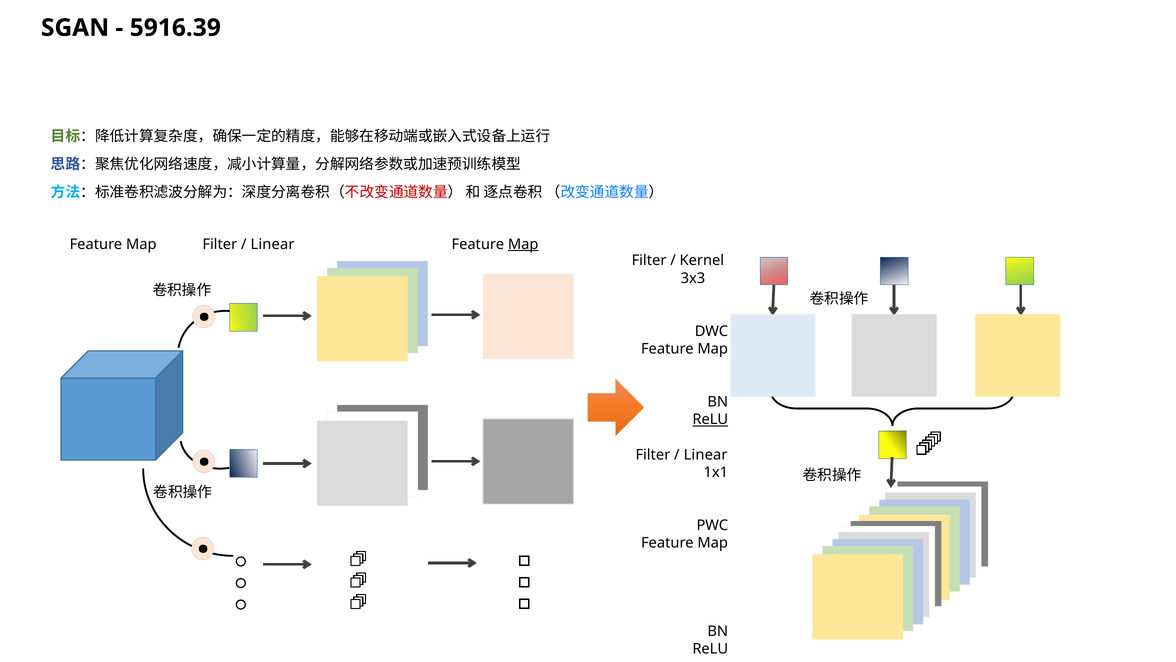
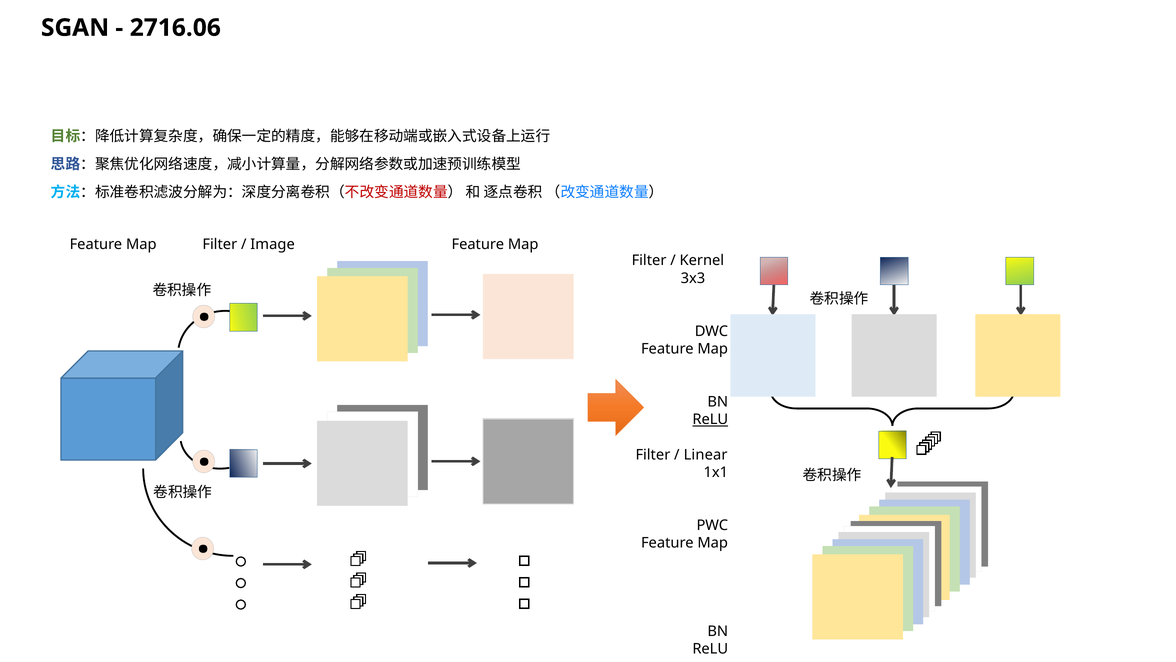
5916.39: 5916.39 -> 2716.06
Linear at (273, 244): Linear -> Image
Map at (523, 244) underline: present -> none
